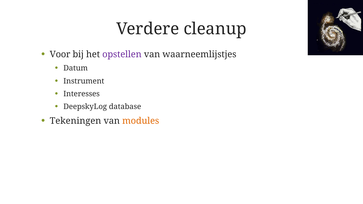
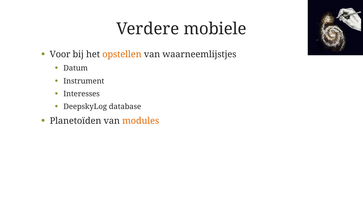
cleanup: cleanup -> mobiele
opstellen colour: purple -> orange
Tekeningen: Tekeningen -> Planetoïden
